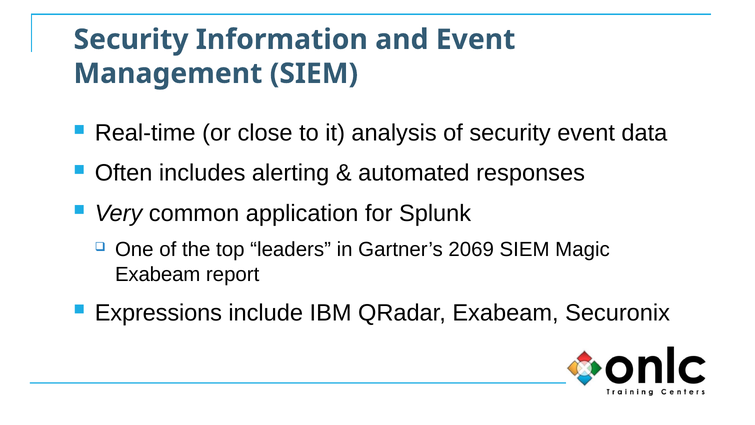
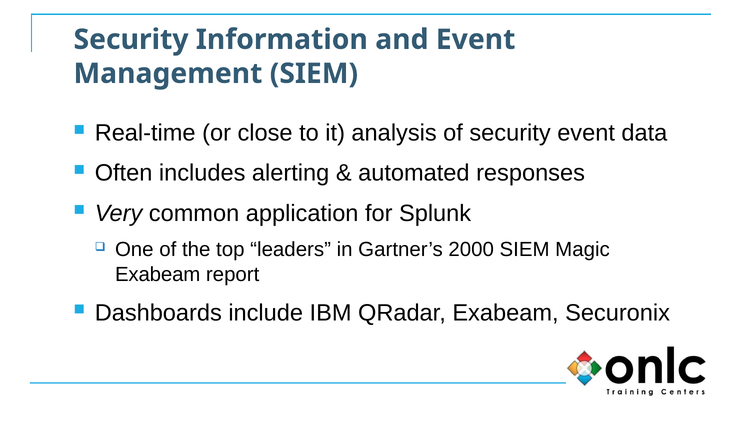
2069: 2069 -> 2000
Expressions: Expressions -> Dashboards
